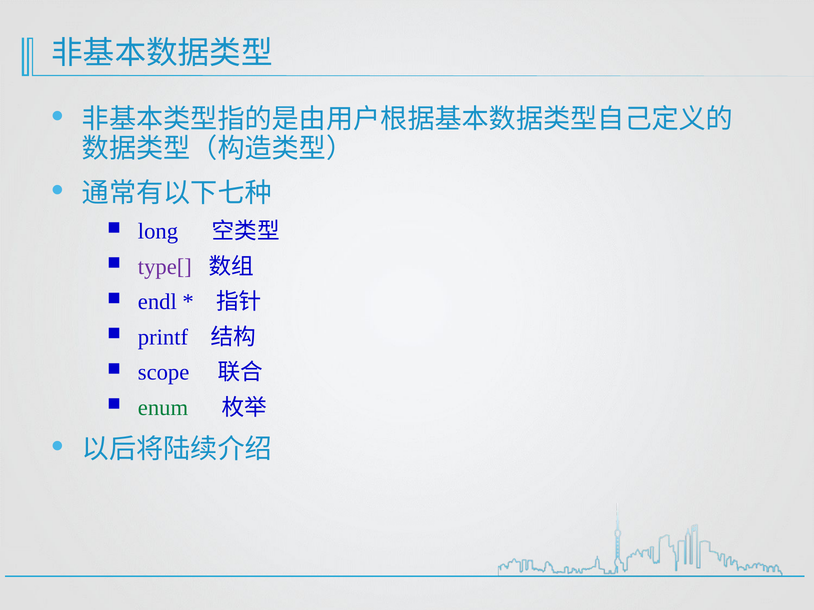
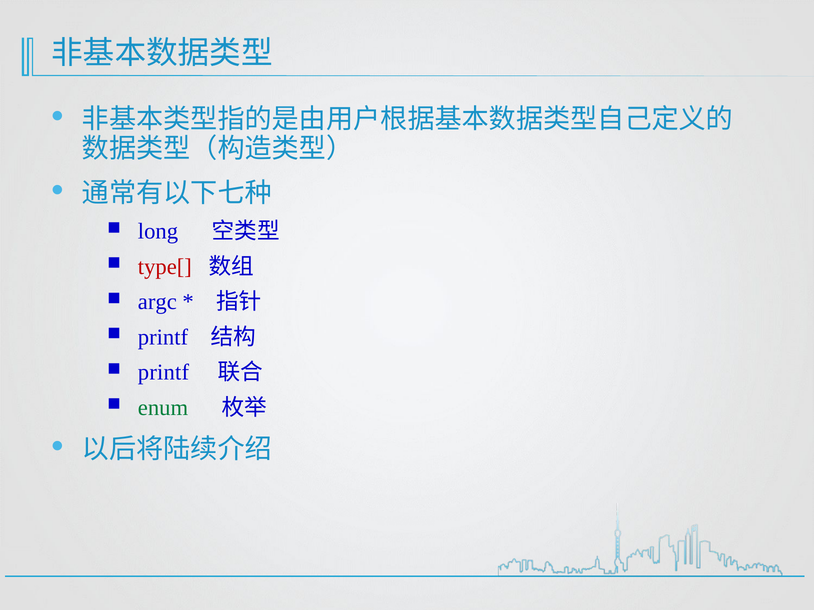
type[ colour: purple -> red
endl: endl -> argc
scope at (164, 373): scope -> printf
